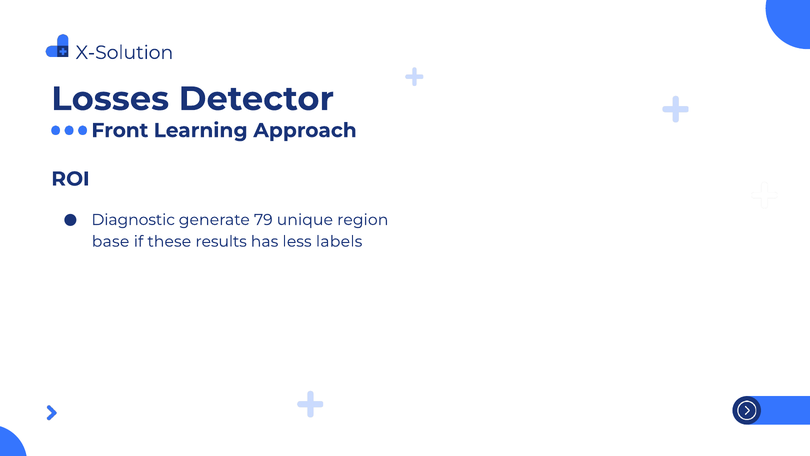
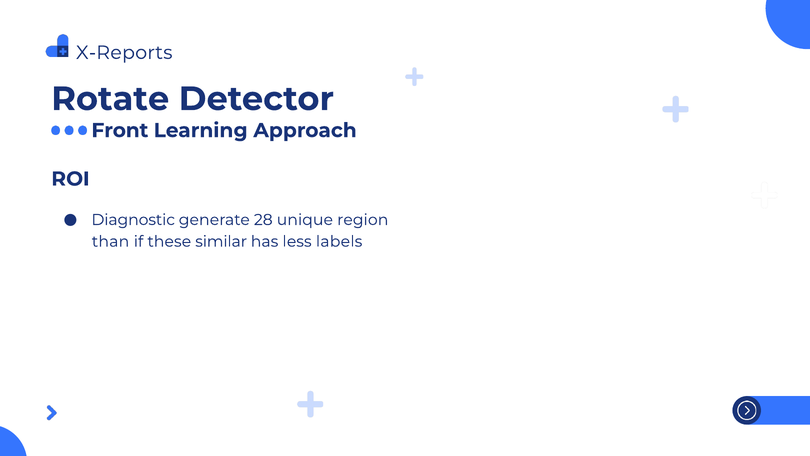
X-Solution: X-Solution -> X-Reports
Losses: Losses -> Rotate
79: 79 -> 28
base: base -> than
results: results -> similar
